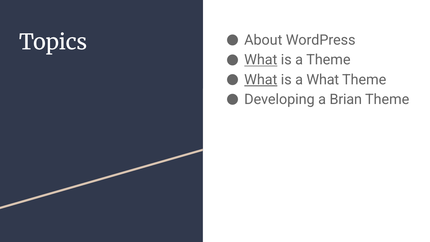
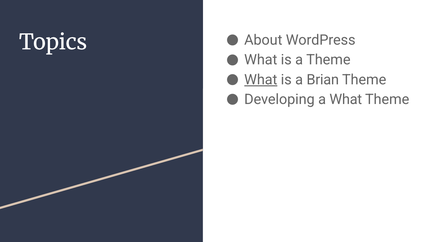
What at (261, 60) underline: present -> none
a What: What -> Brian
a Brian: Brian -> What
